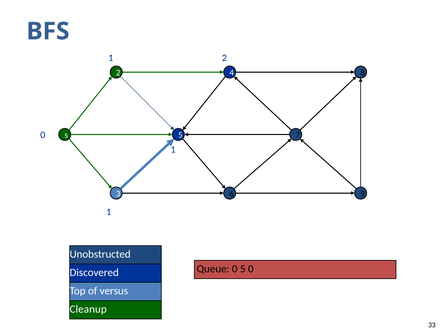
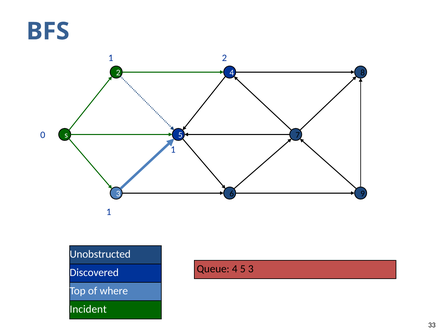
Queue 0: 0 -> 4
5 0: 0 -> 3
versus: versus -> where
Cleanup: Cleanup -> Incident
